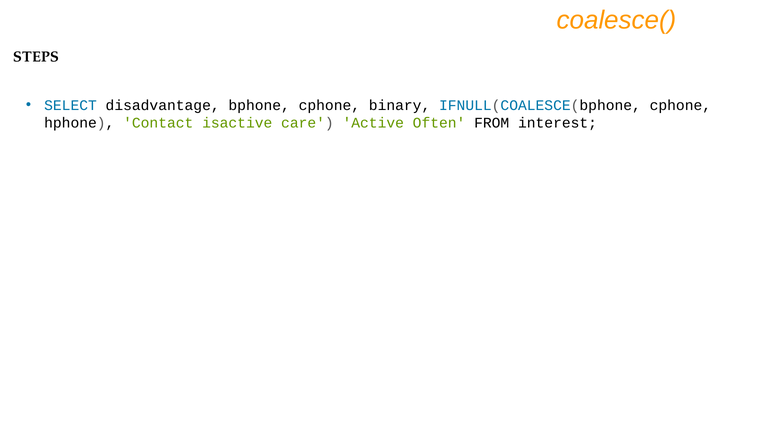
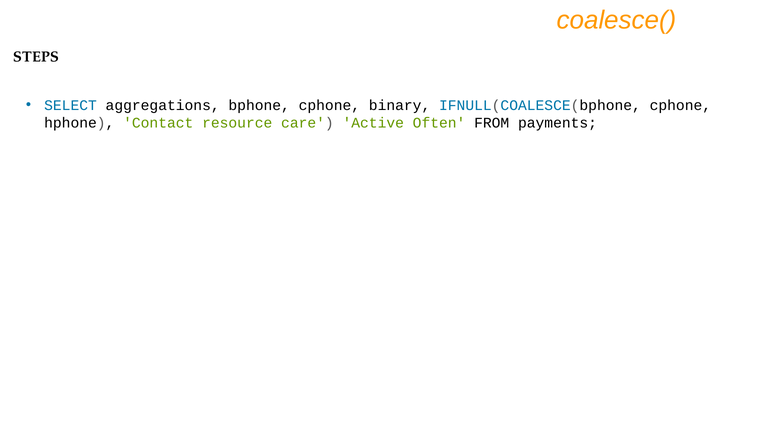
disadvantage: disadvantage -> aggregations
isactive: isactive -> resource
interest: interest -> payments
